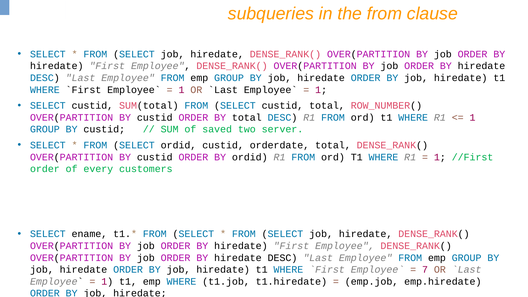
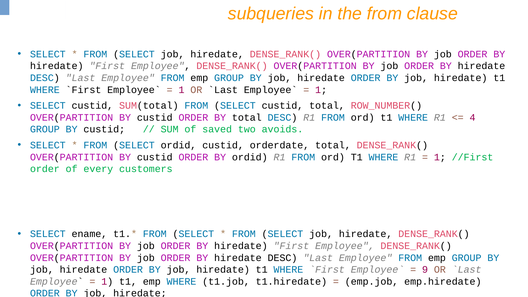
1 at (473, 118): 1 -> 4
server: server -> avoids
7: 7 -> 9
